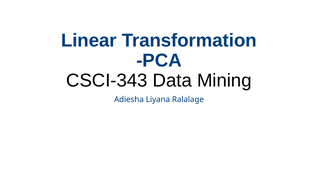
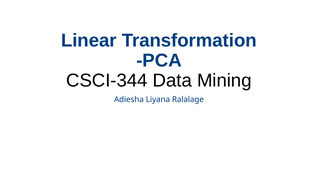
CSCI-343: CSCI-343 -> CSCI-344
